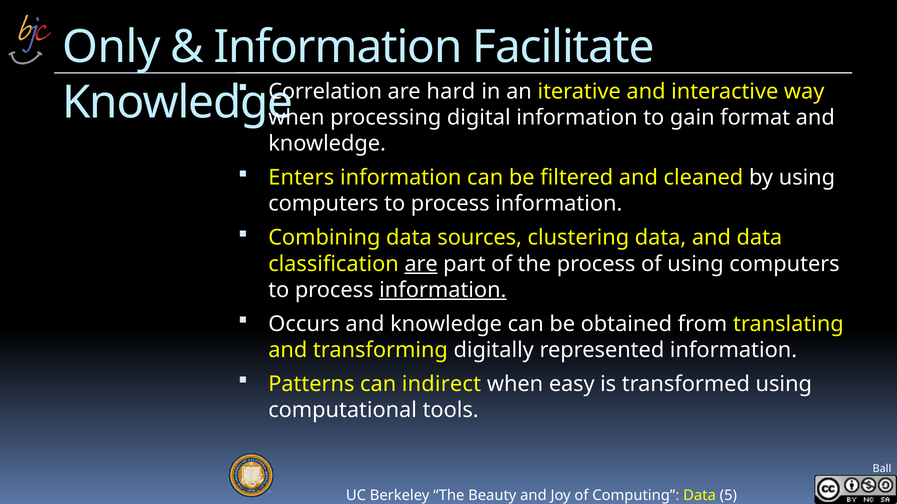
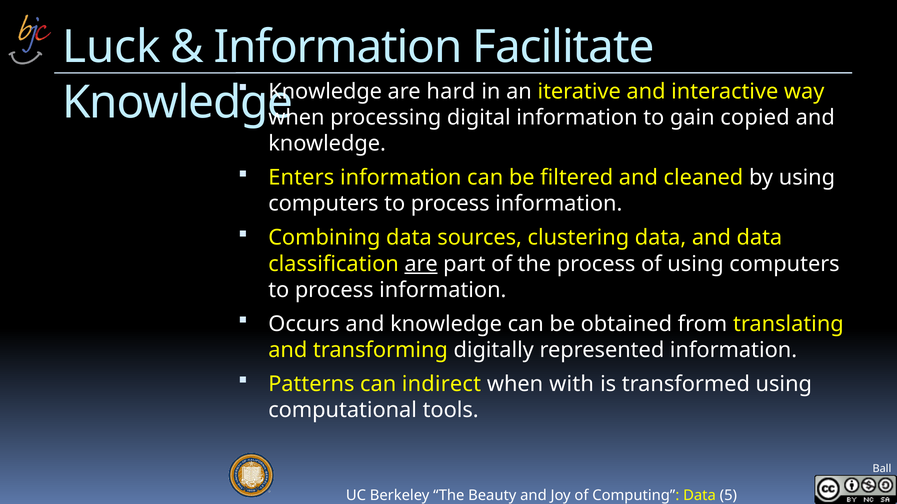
Only: Only -> Luck
Correlation at (325, 91): Correlation -> Knowledge
format: format -> copied
information at (443, 290) underline: present -> none
easy: easy -> with
